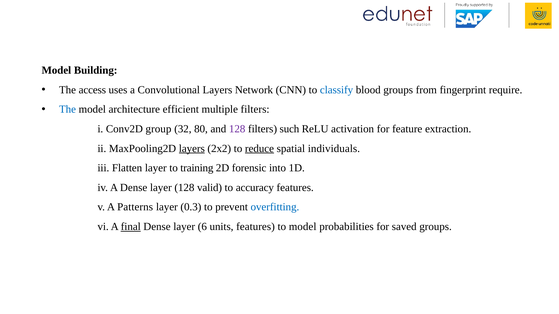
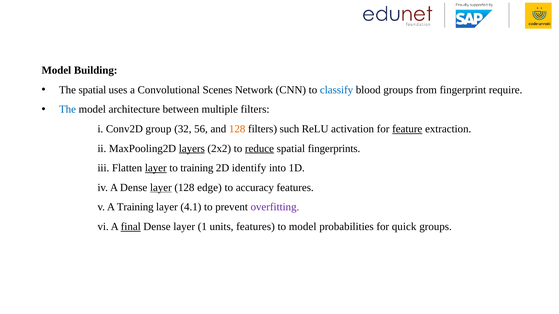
The access: access -> spatial
Convolutional Layers: Layers -> Scenes
efficient: efficient -> between
80: 80 -> 56
128 at (237, 129) colour: purple -> orange
feature underline: none -> present
individuals: individuals -> fingerprints
layer at (156, 168) underline: none -> present
forensic: forensic -> identify
layer at (161, 188) underline: none -> present
valid: valid -> edge
A Patterns: Patterns -> Training
0.3: 0.3 -> 4.1
overfitting colour: blue -> purple
6: 6 -> 1
saved: saved -> quick
